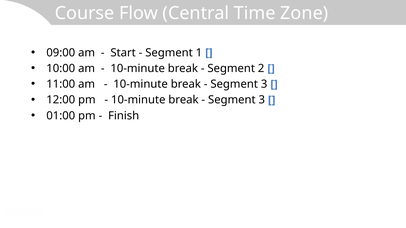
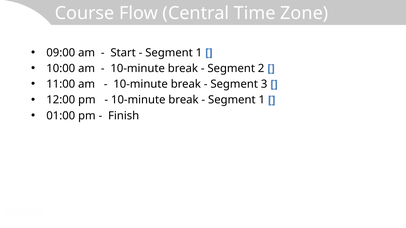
3 at (262, 100): 3 -> 1
